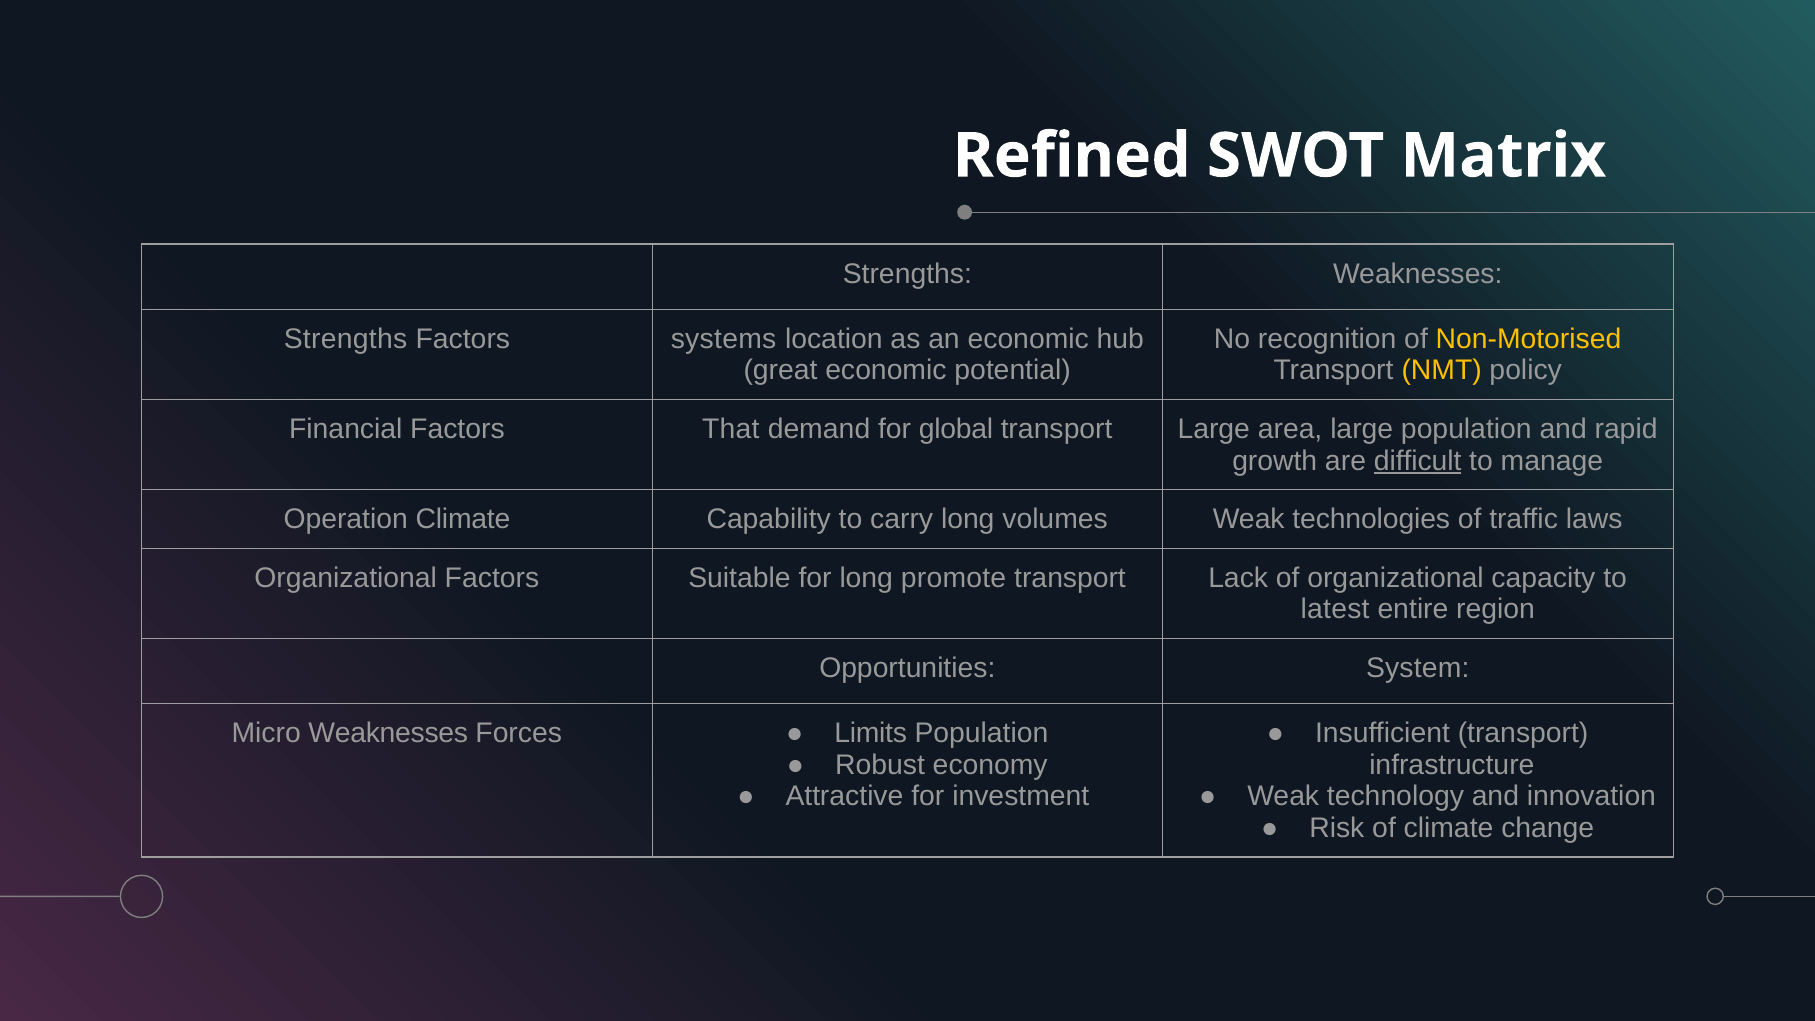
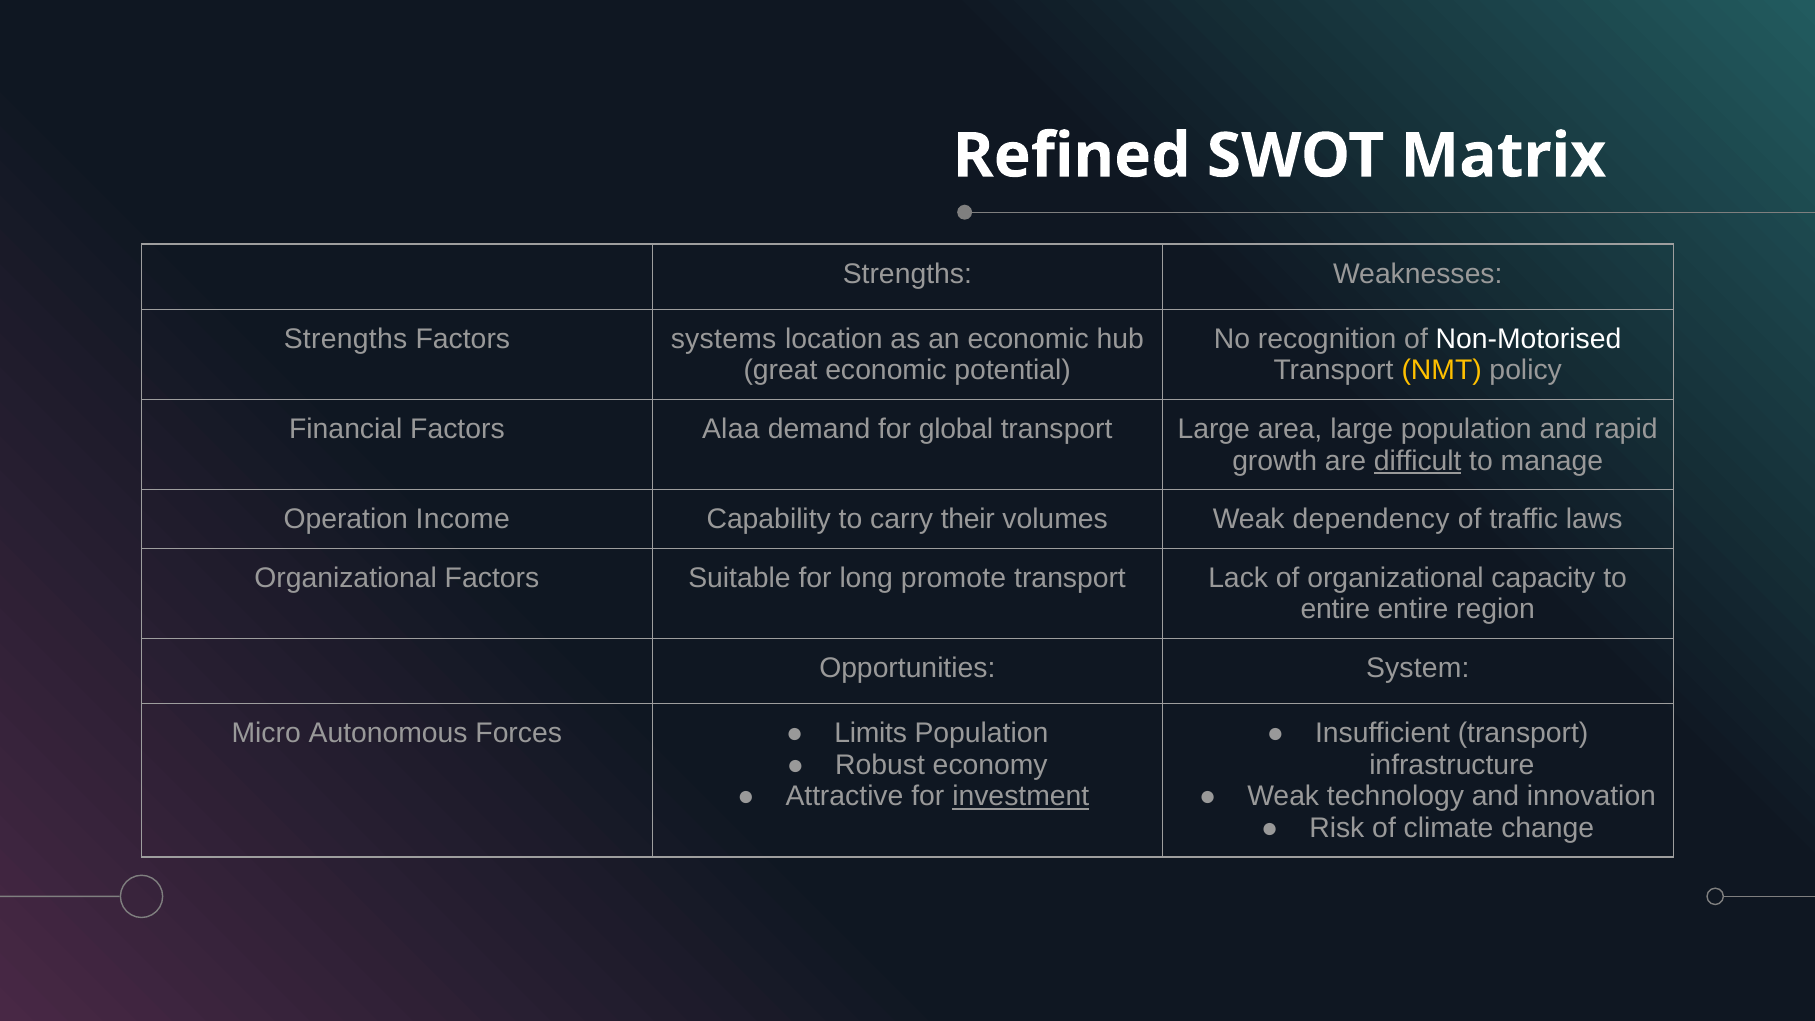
Non-Motorised colour: yellow -> white
That: That -> Alaa
Operation Climate: Climate -> Income
carry long: long -> their
technologies: technologies -> dependency
latest at (1335, 610): latest -> entire
Micro Weaknesses: Weaknesses -> Autonomous
investment underline: none -> present
